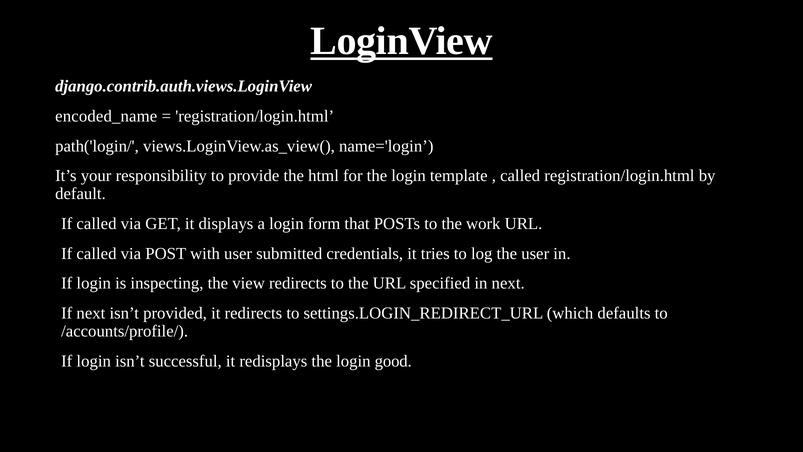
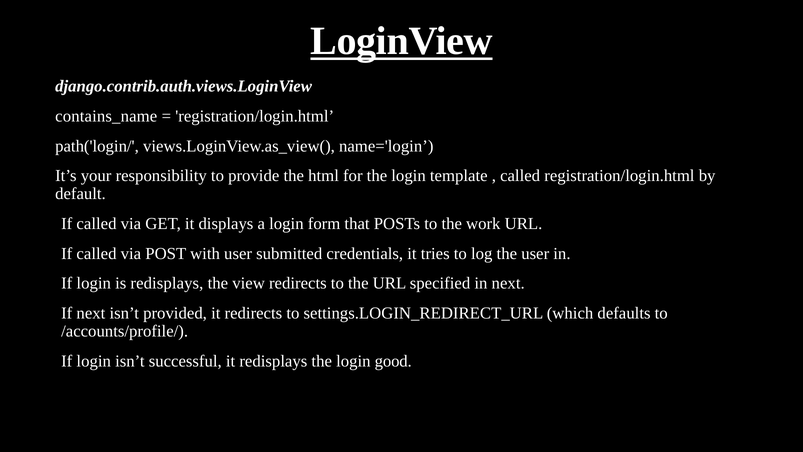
encoded_name: encoded_name -> contains_name
is inspecting: inspecting -> redisplays
